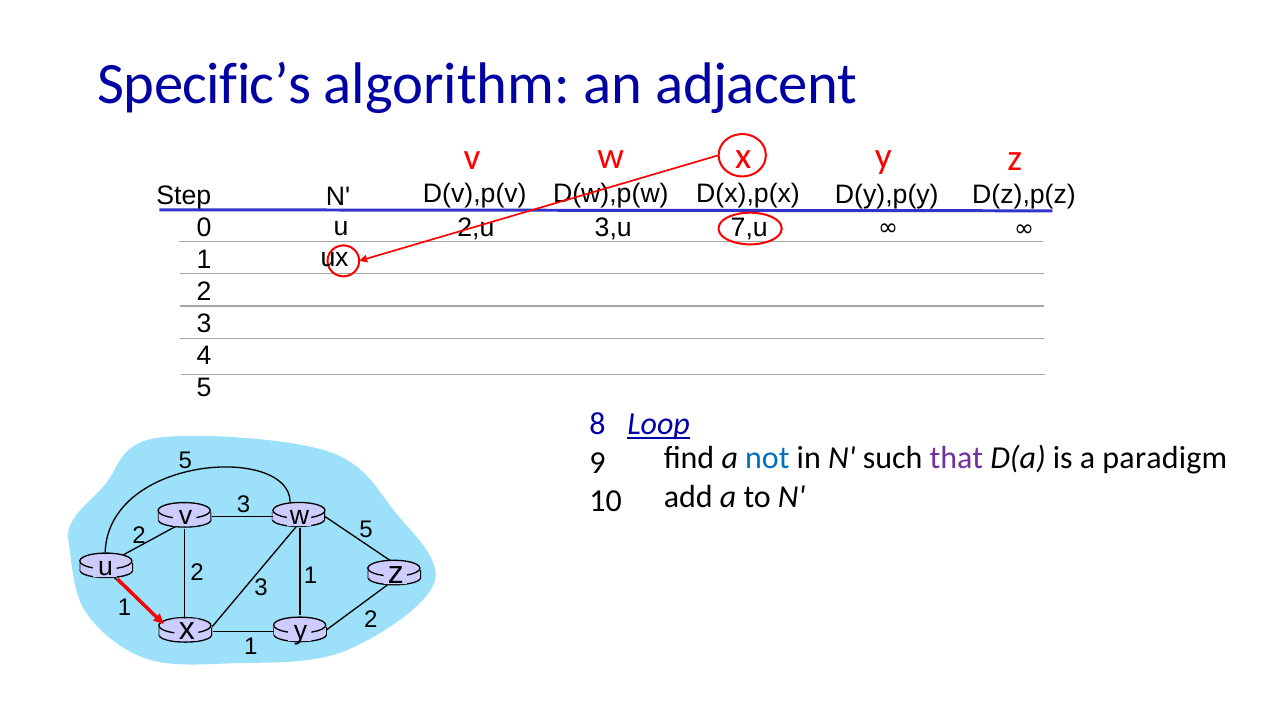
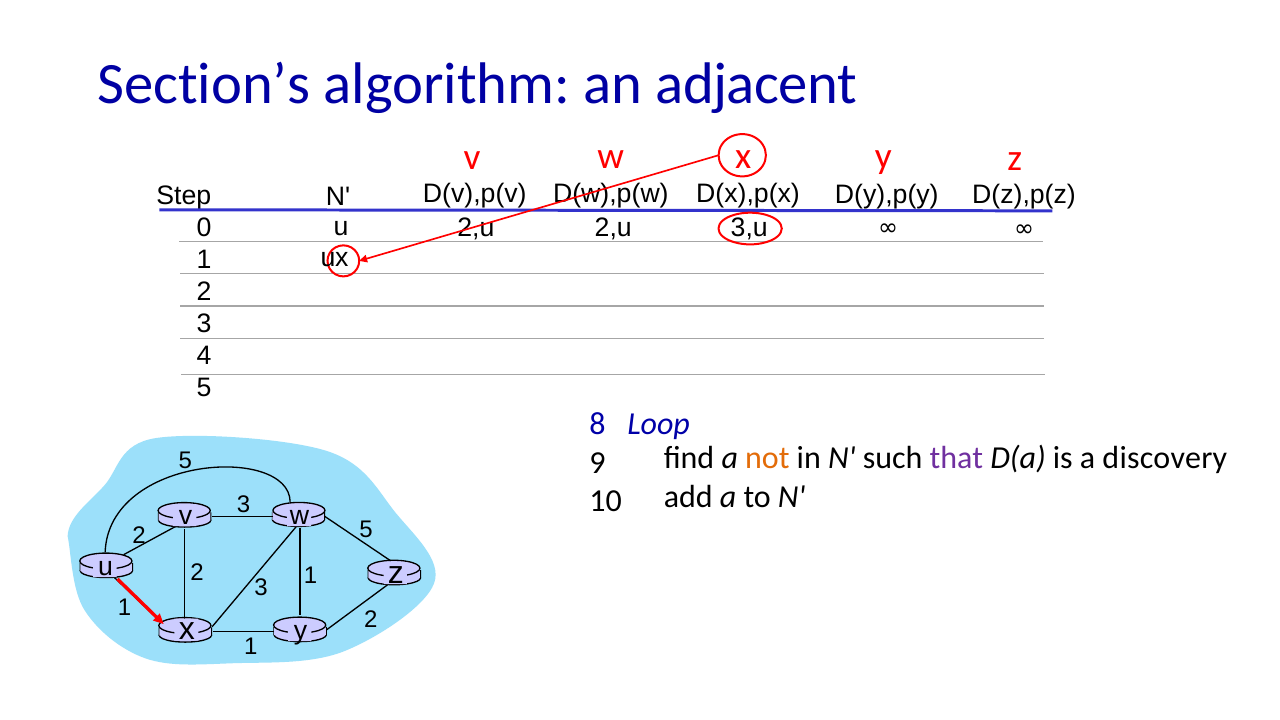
Specific’s: Specific’s -> Section’s
3,u at (613, 227): 3,u -> 2,u
7,u: 7,u -> 3,u
Loop underline: present -> none
not colour: blue -> orange
paradigm: paradigm -> discovery
